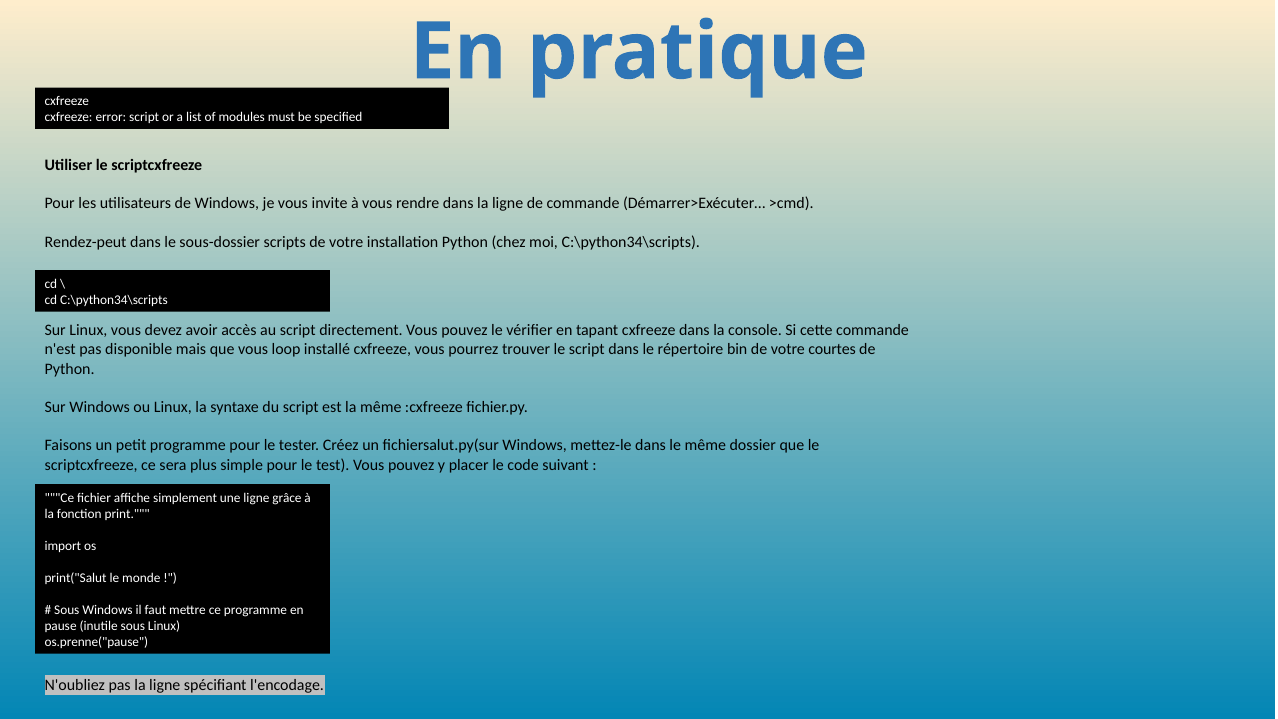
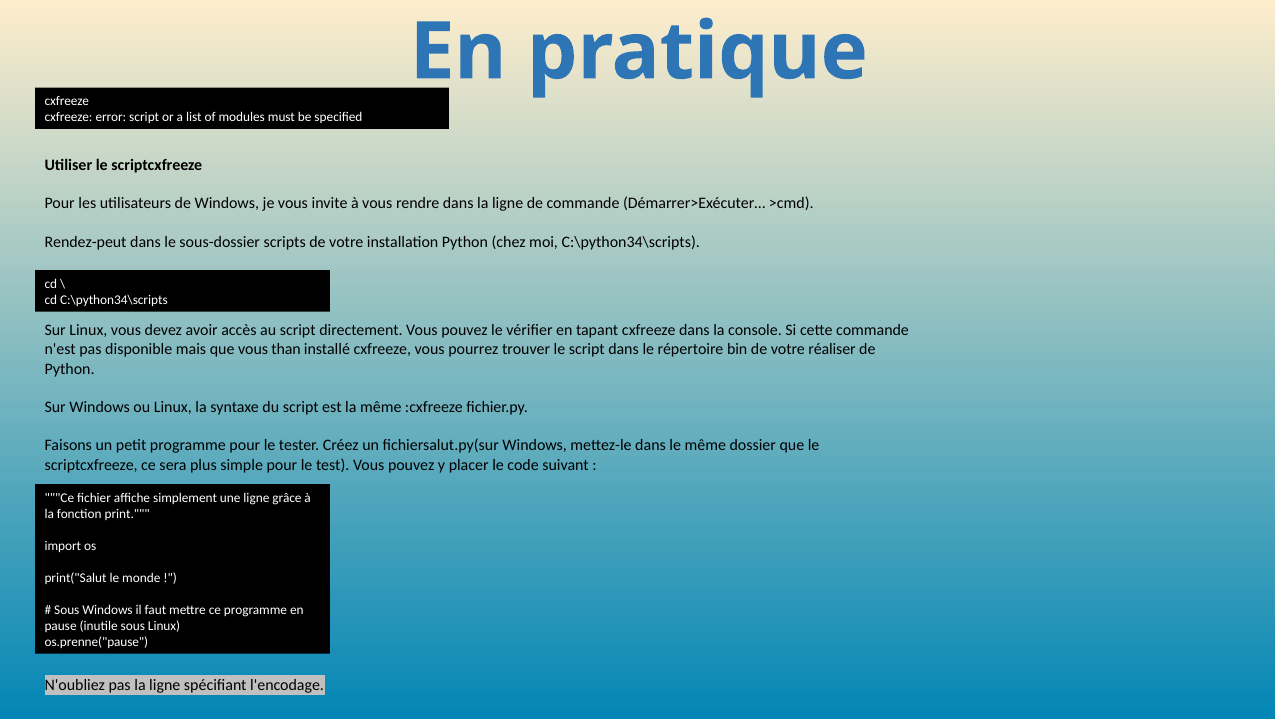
loop: loop -> than
courtes: courtes -> réaliser
